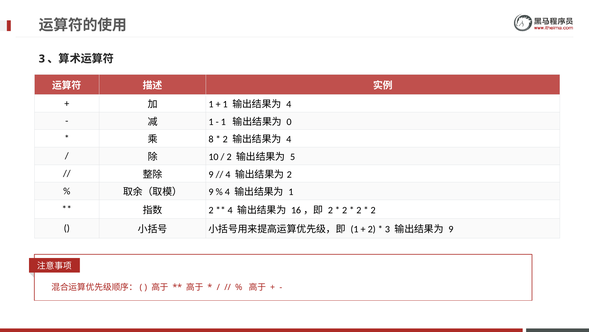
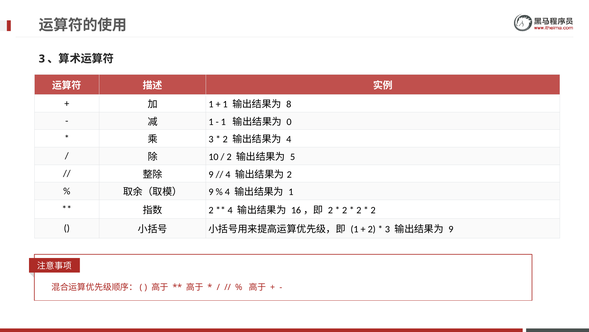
4 at (289, 104): 4 -> 8
8 at (211, 139): 8 -> 3
